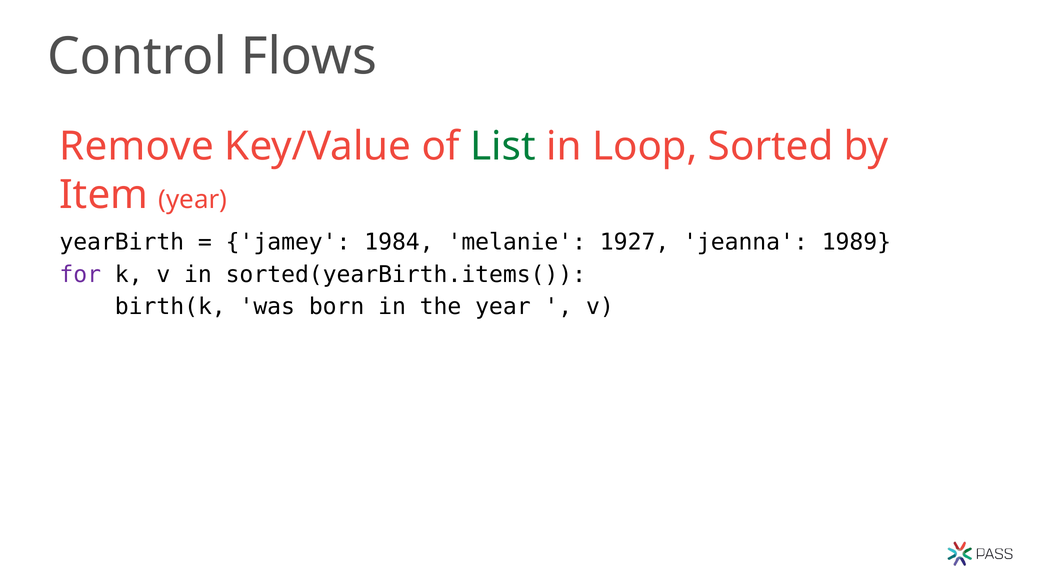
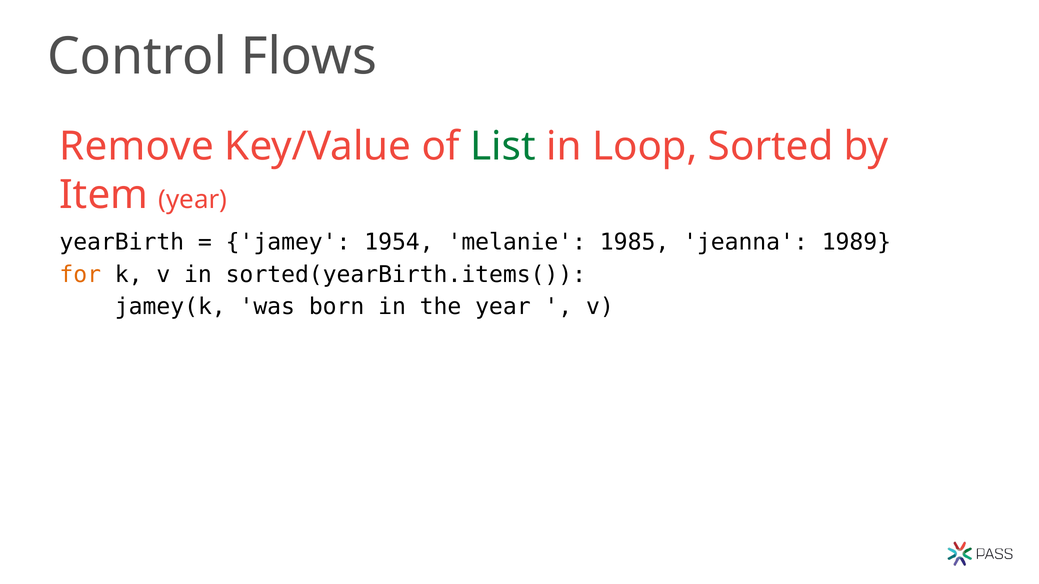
1984: 1984 -> 1954
1927: 1927 -> 1985
for colour: purple -> orange
birth(k: birth(k -> jamey(k
